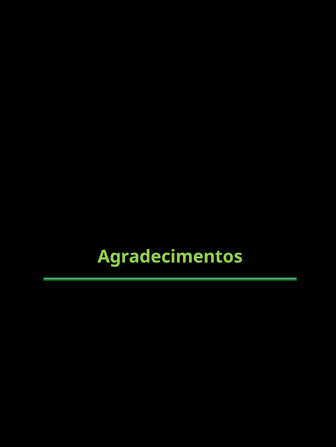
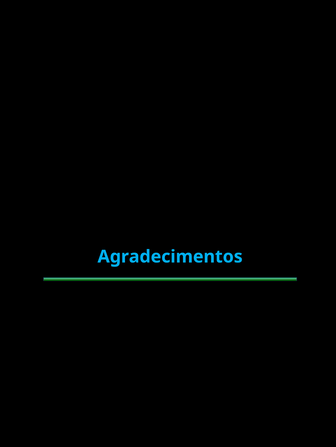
Agradecimentos colour: light green -> light blue
